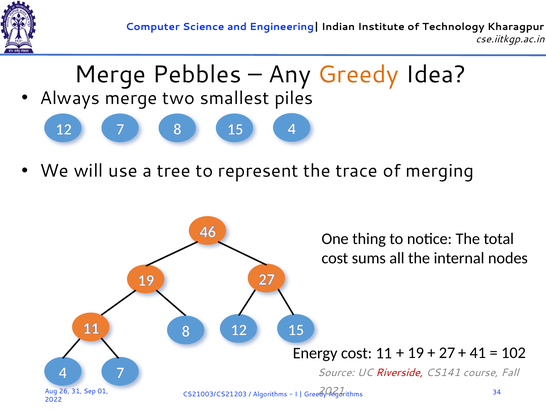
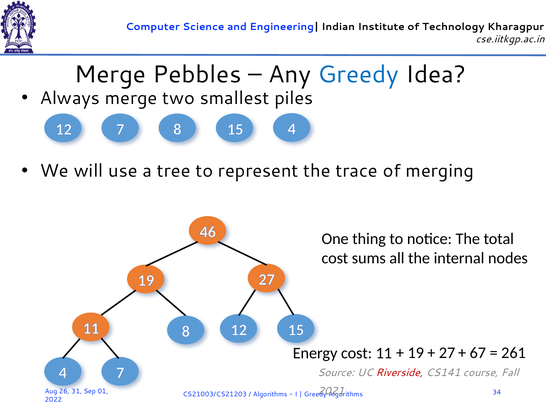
Greedy at (358, 74) colour: orange -> blue
41: 41 -> 67
102: 102 -> 261
